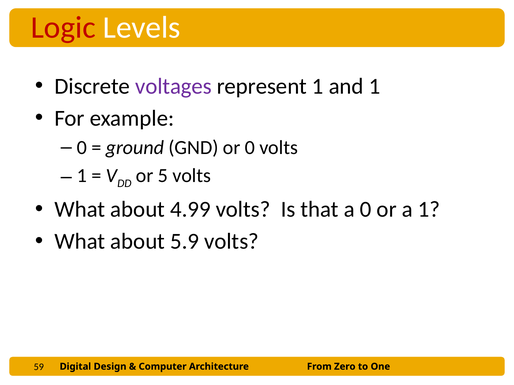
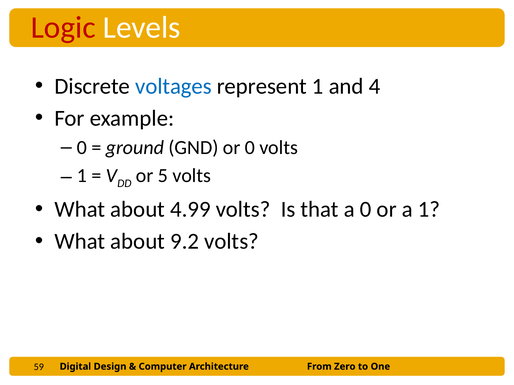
voltages colour: purple -> blue
and 1: 1 -> 4
5.9: 5.9 -> 9.2
